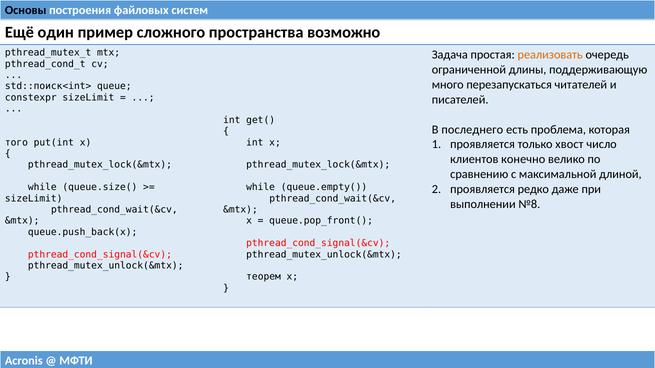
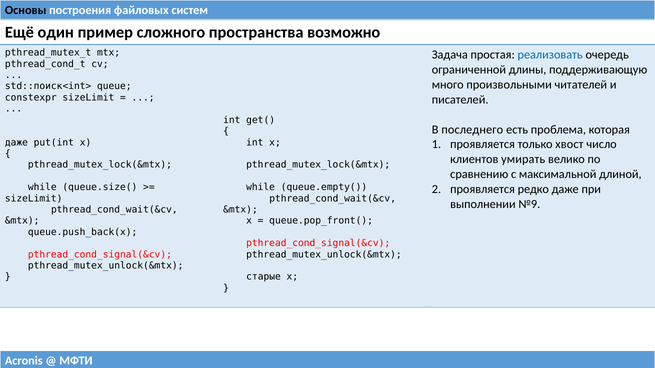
реализовать colour: orange -> blue
перезапускаться: перезапускаться -> произвольными
того at (16, 143): того -> даже
конечно: конечно -> умирать
№8: №8 -> №9
теорем: теорем -> старые
